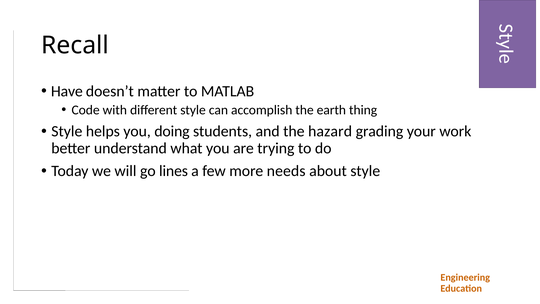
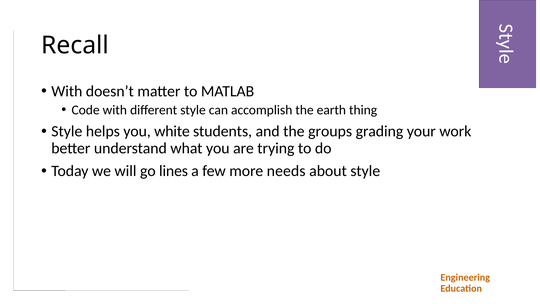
Have at (67, 91): Have -> With
doing: doing -> white
hazard: hazard -> groups
